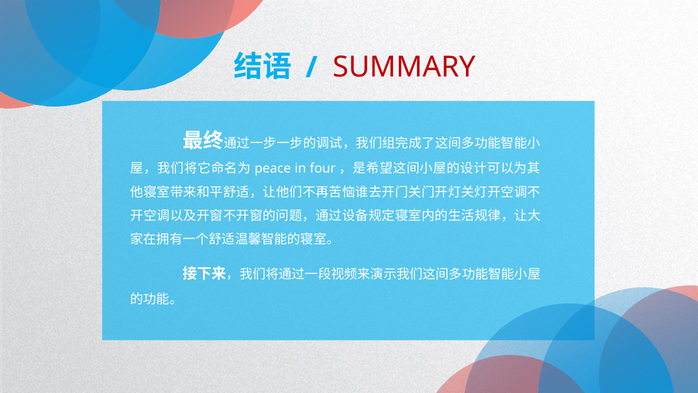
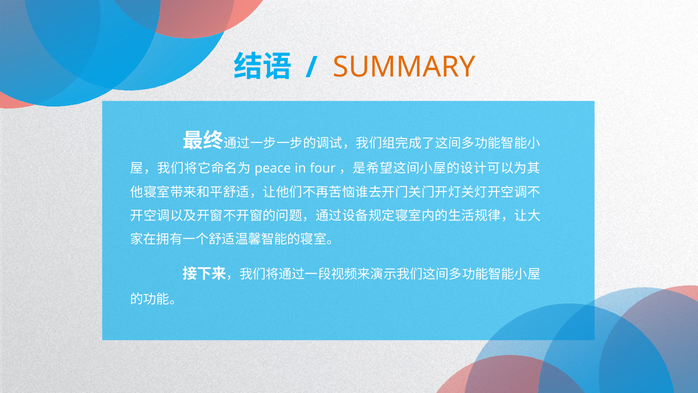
SUMMARY colour: red -> orange
